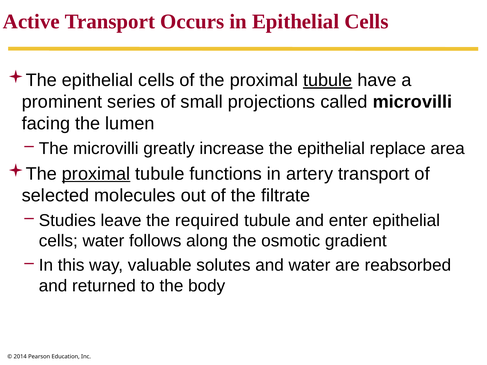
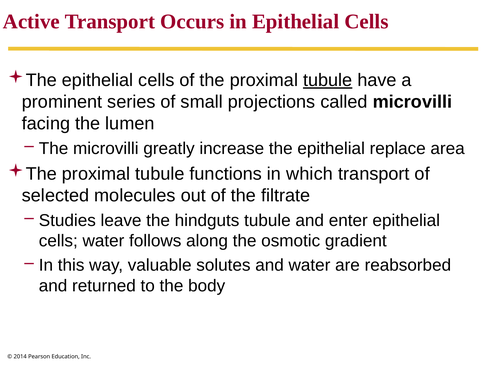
proximal at (96, 174) underline: present -> none
artery: artery -> which
required: required -> hindguts
